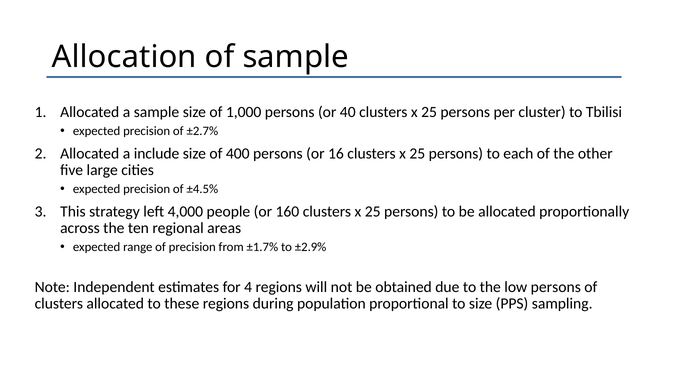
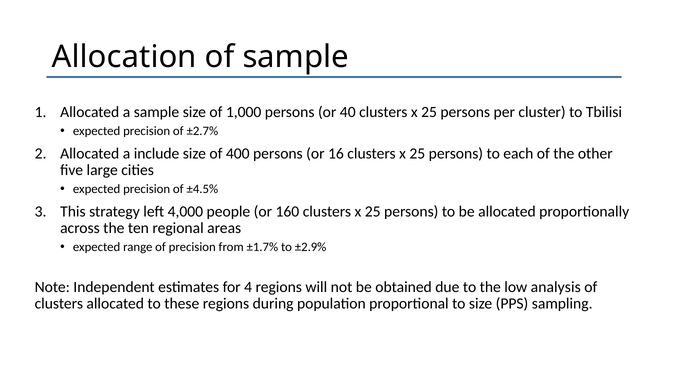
low persons: persons -> analysis
